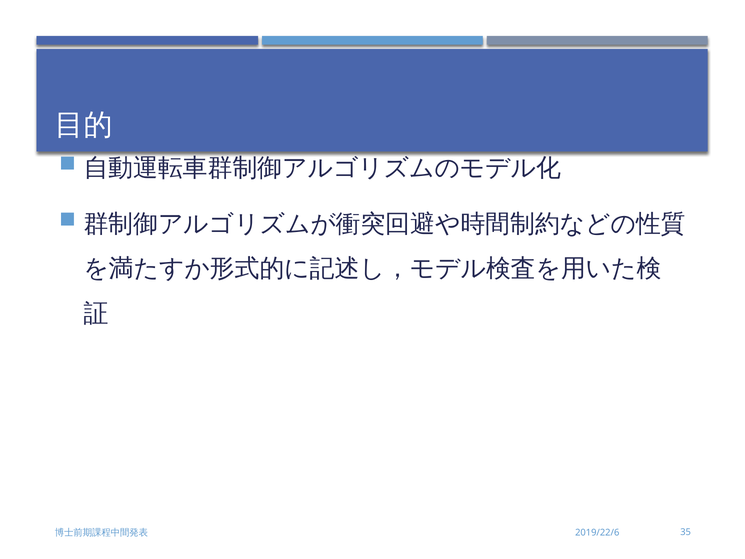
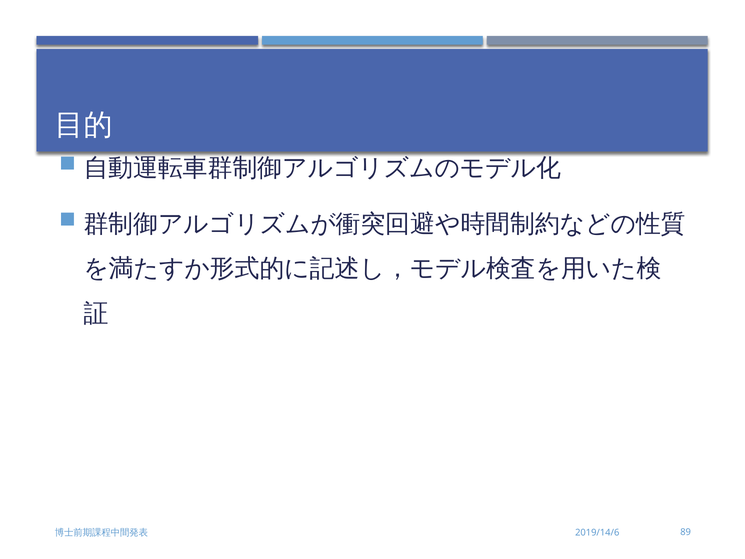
35: 35 -> 89
2019/22/6: 2019/22/6 -> 2019/14/6
